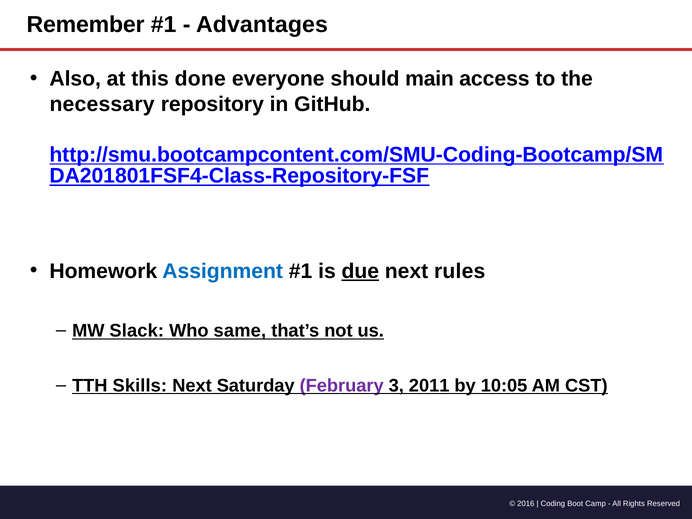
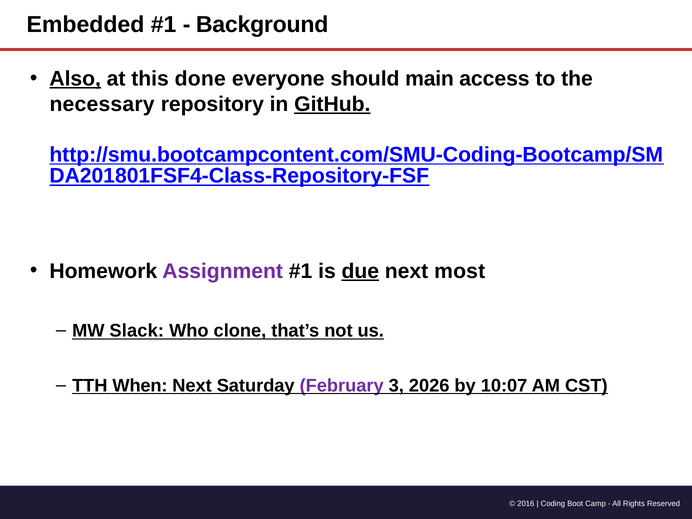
Remember: Remember -> Embedded
Advantages: Advantages -> Background
Also underline: none -> present
GitHub underline: none -> present
Assignment colour: blue -> purple
rules: rules -> most
same: same -> clone
Skills: Skills -> When
2011: 2011 -> 2026
10:05: 10:05 -> 10:07
